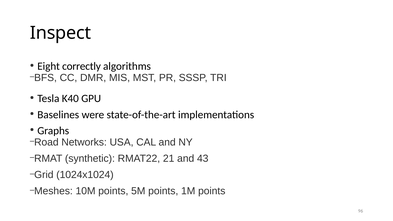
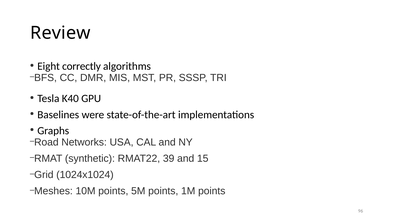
Inspect: Inspect -> Review
21: 21 -> 39
43: 43 -> 15
